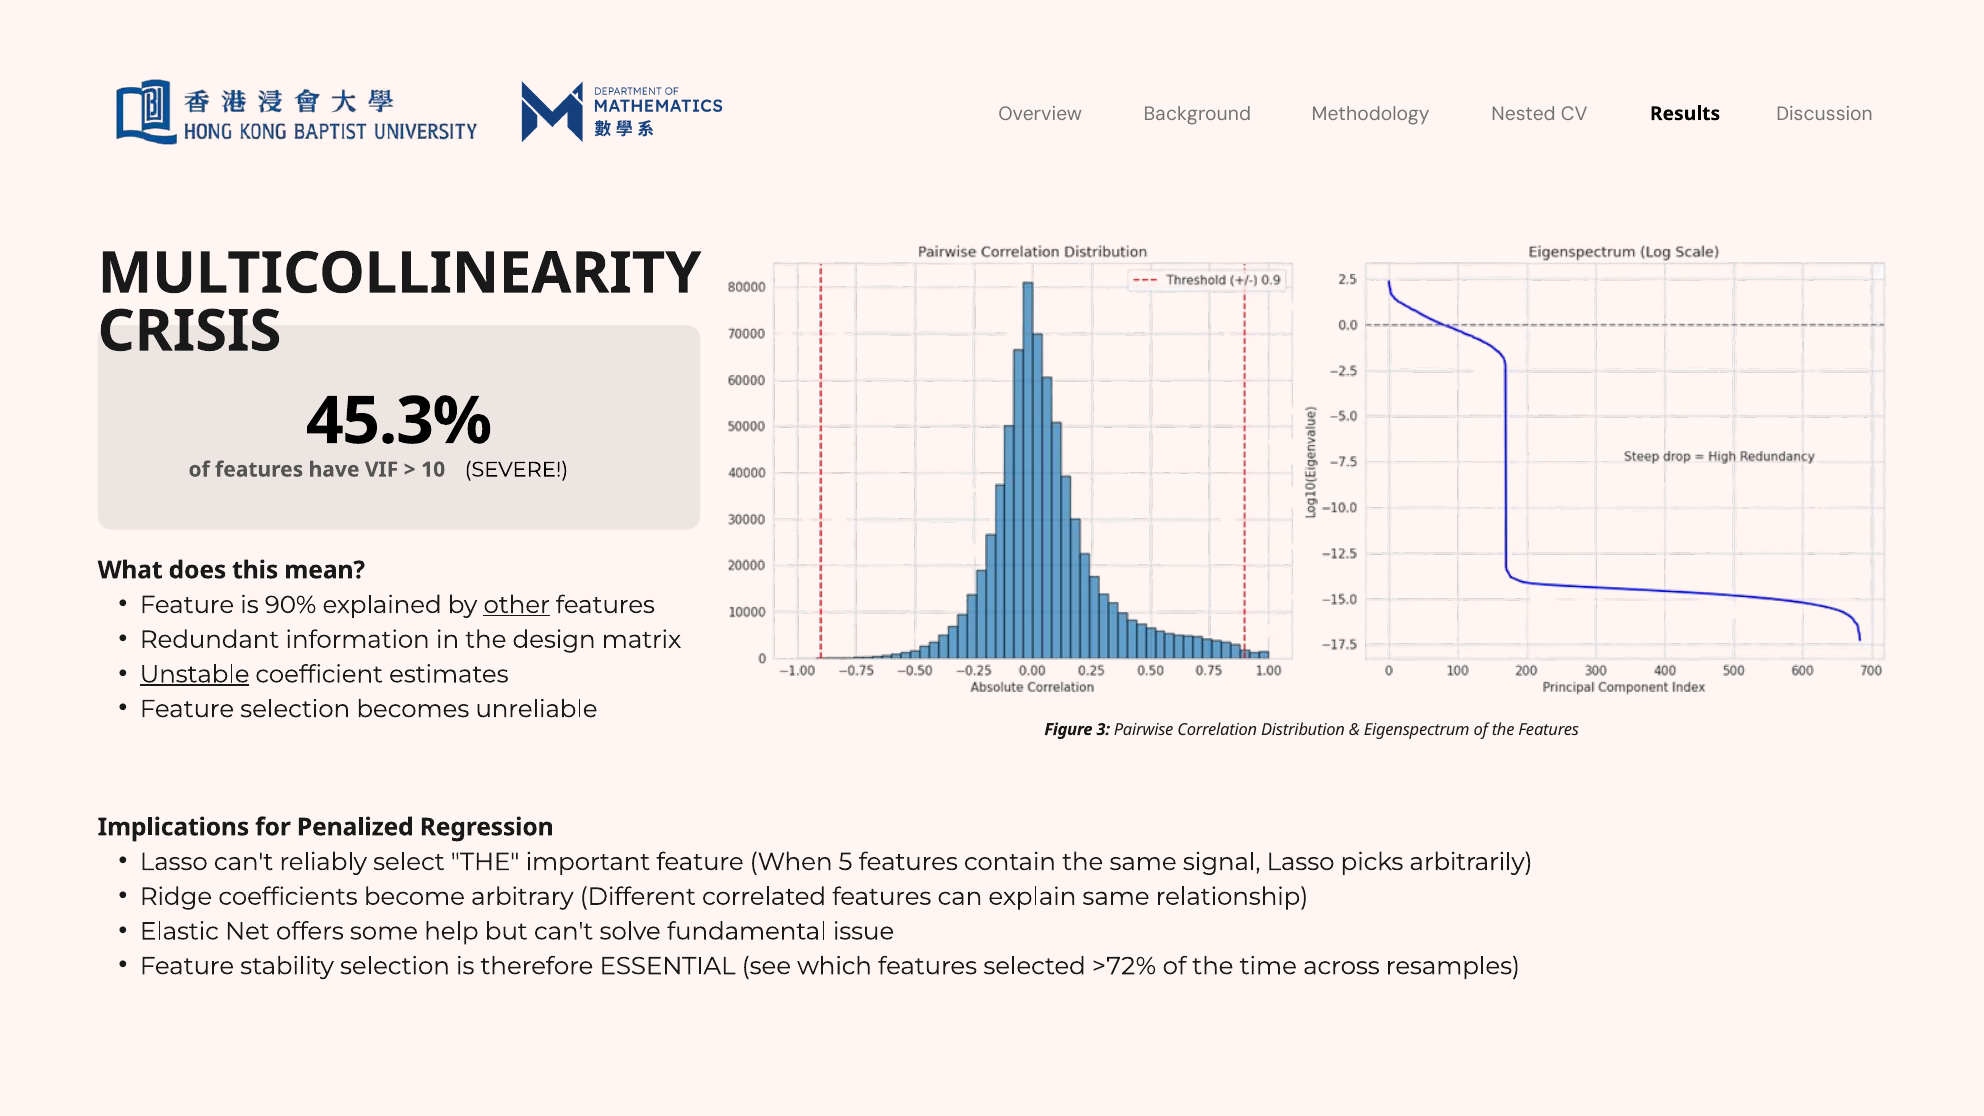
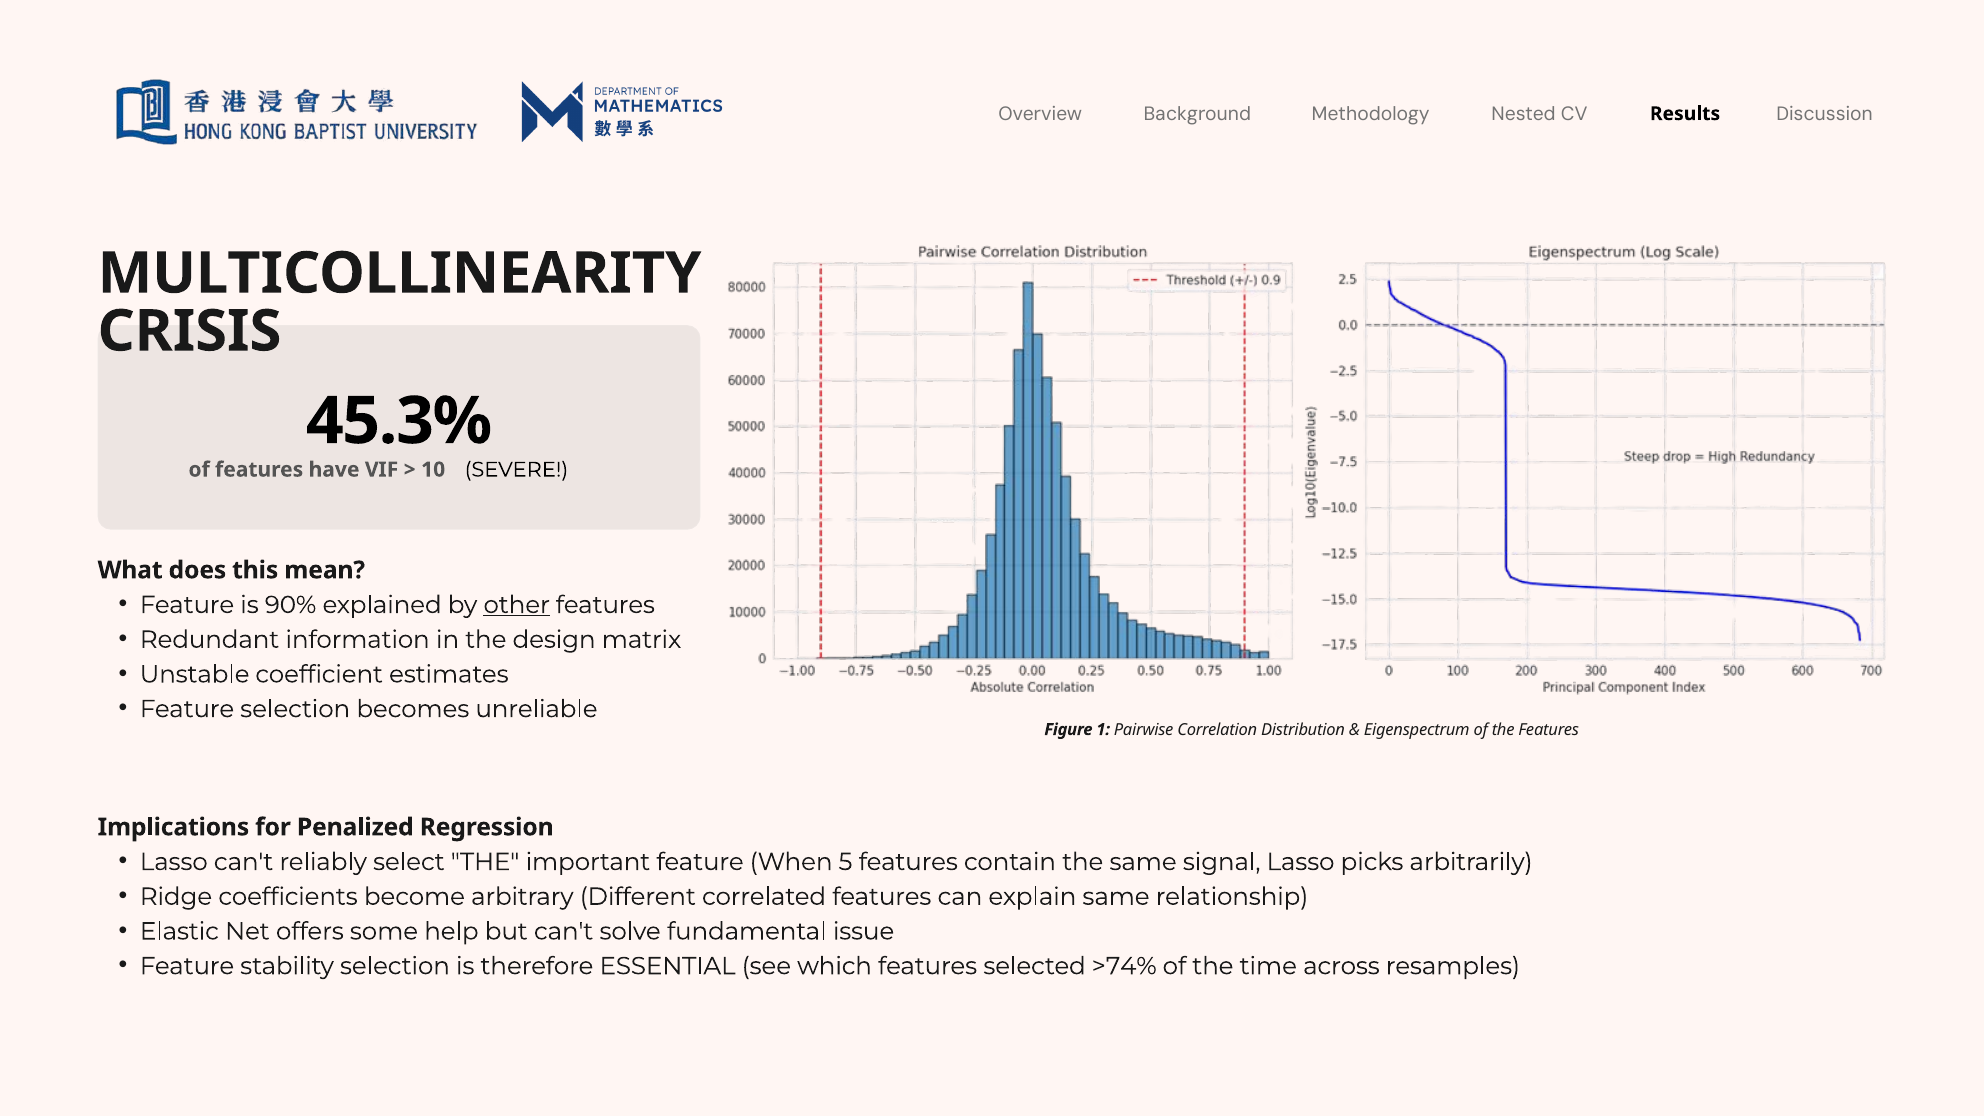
Unstable underline: present -> none
3: 3 -> 1
>72%: >72% -> >74%
